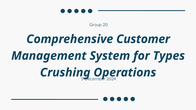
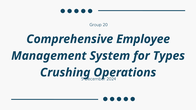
Customer: Customer -> Employee
